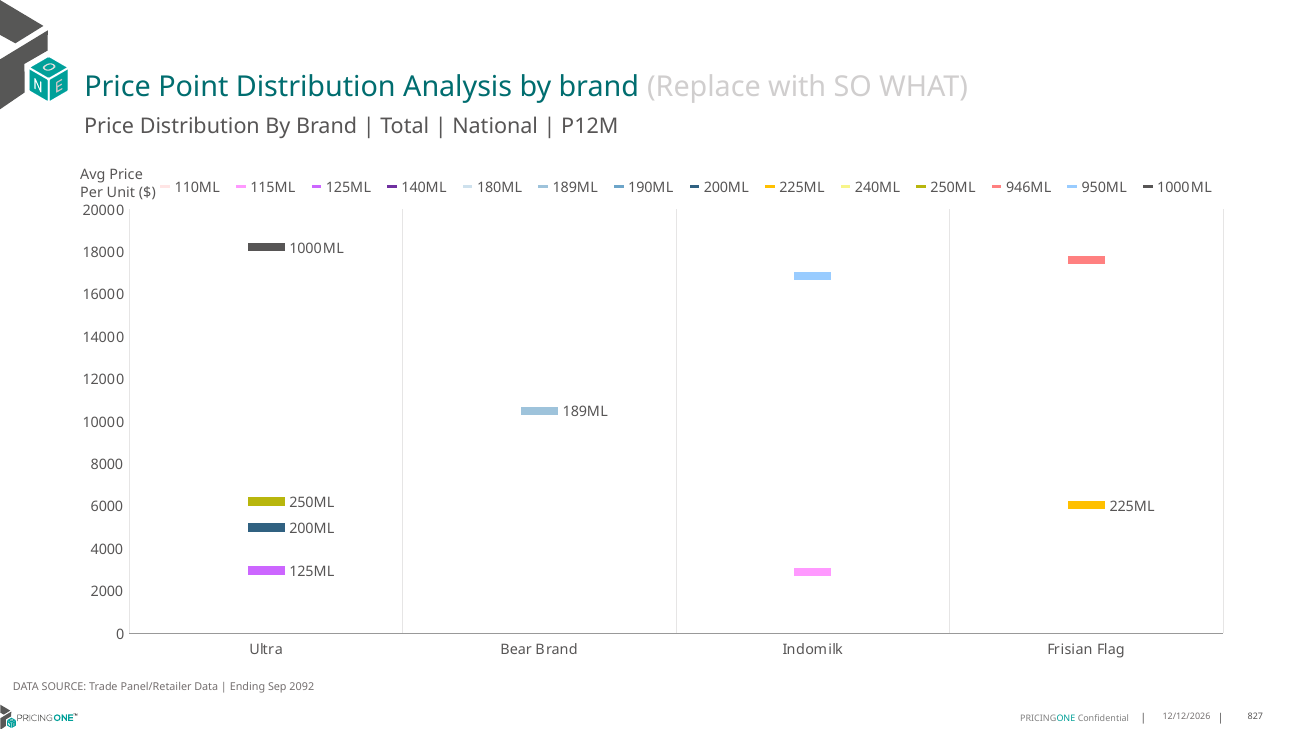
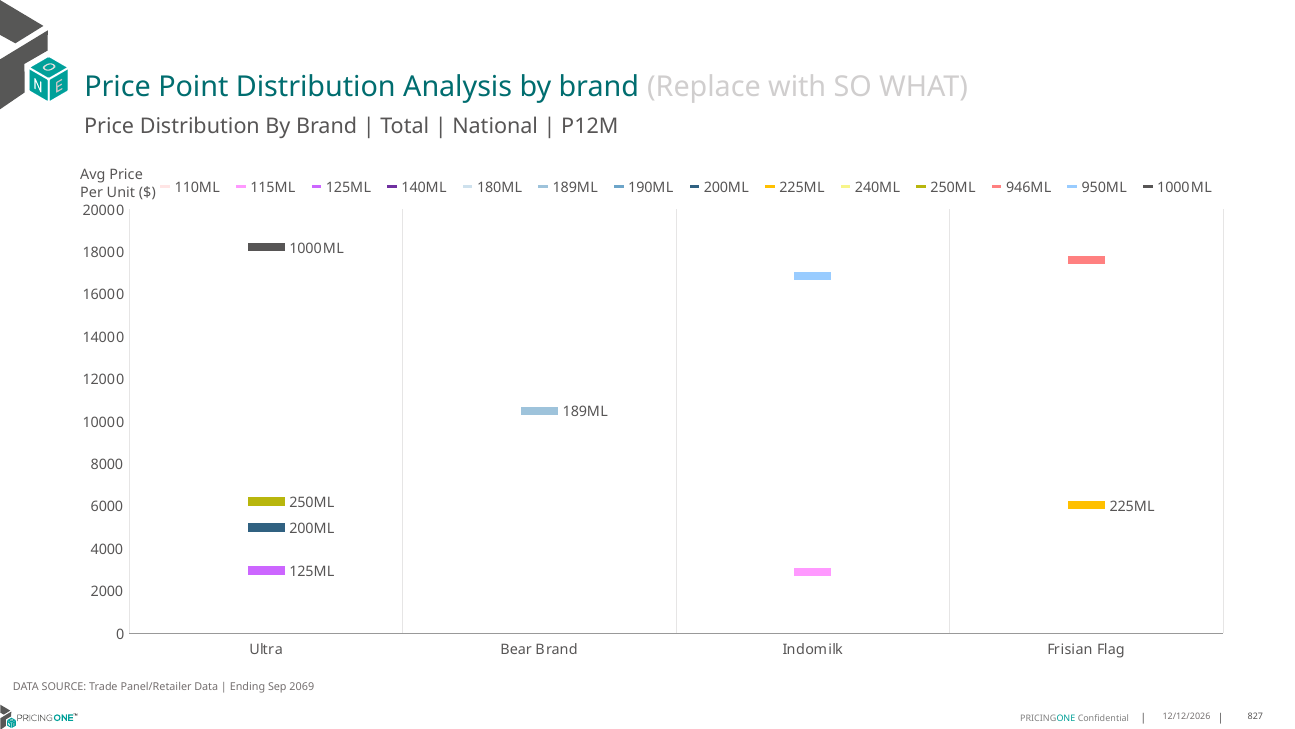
2092: 2092 -> 2069
